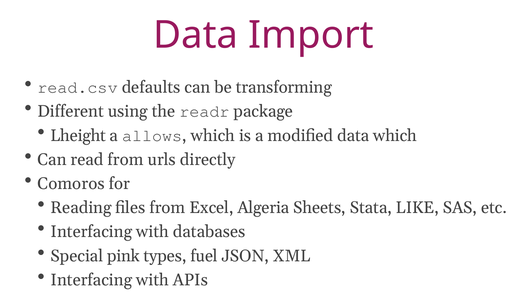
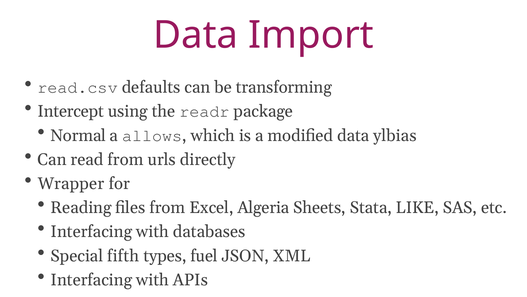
Different: Different -> Intercept
Lheight: Lheight -> Normal
data which: which -> ylbias
Comoros: Comoros -> Wrapper
pink: pink -> fifth
